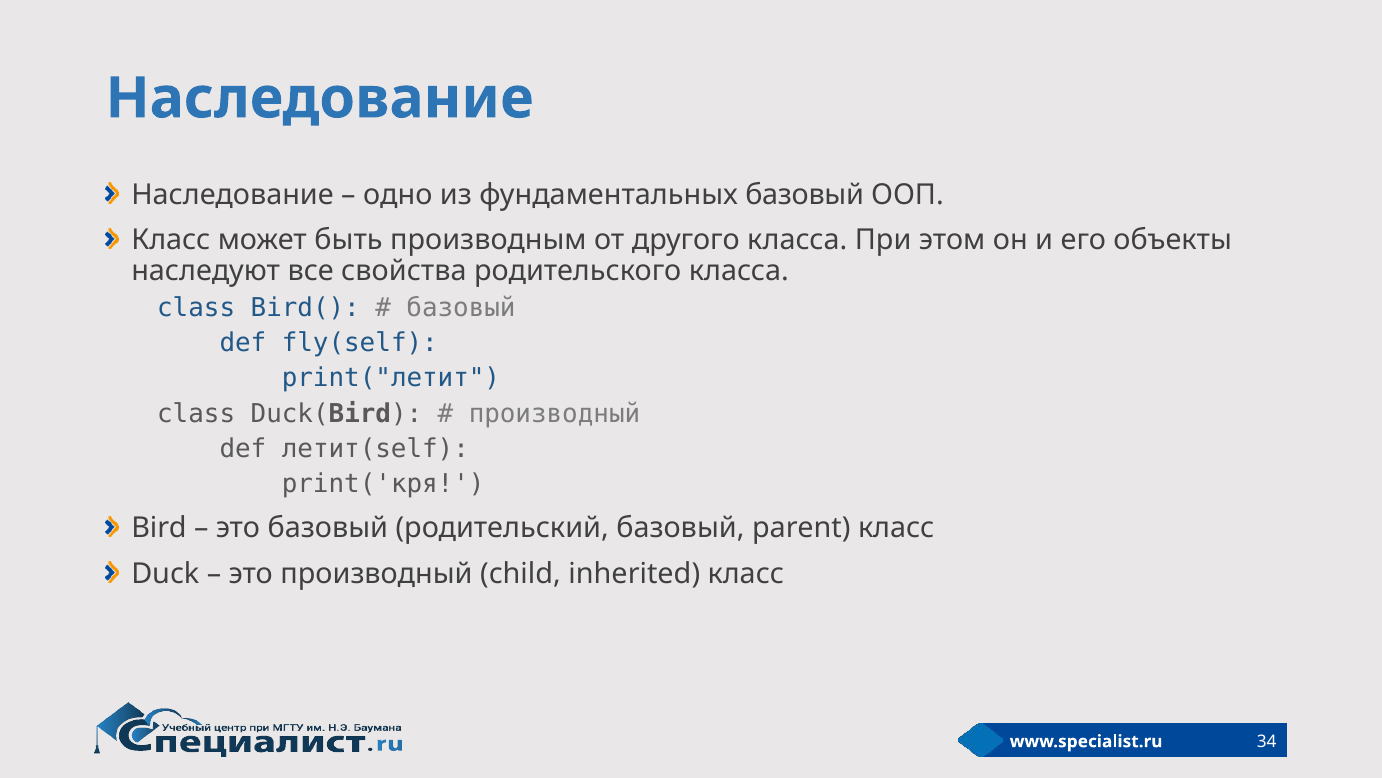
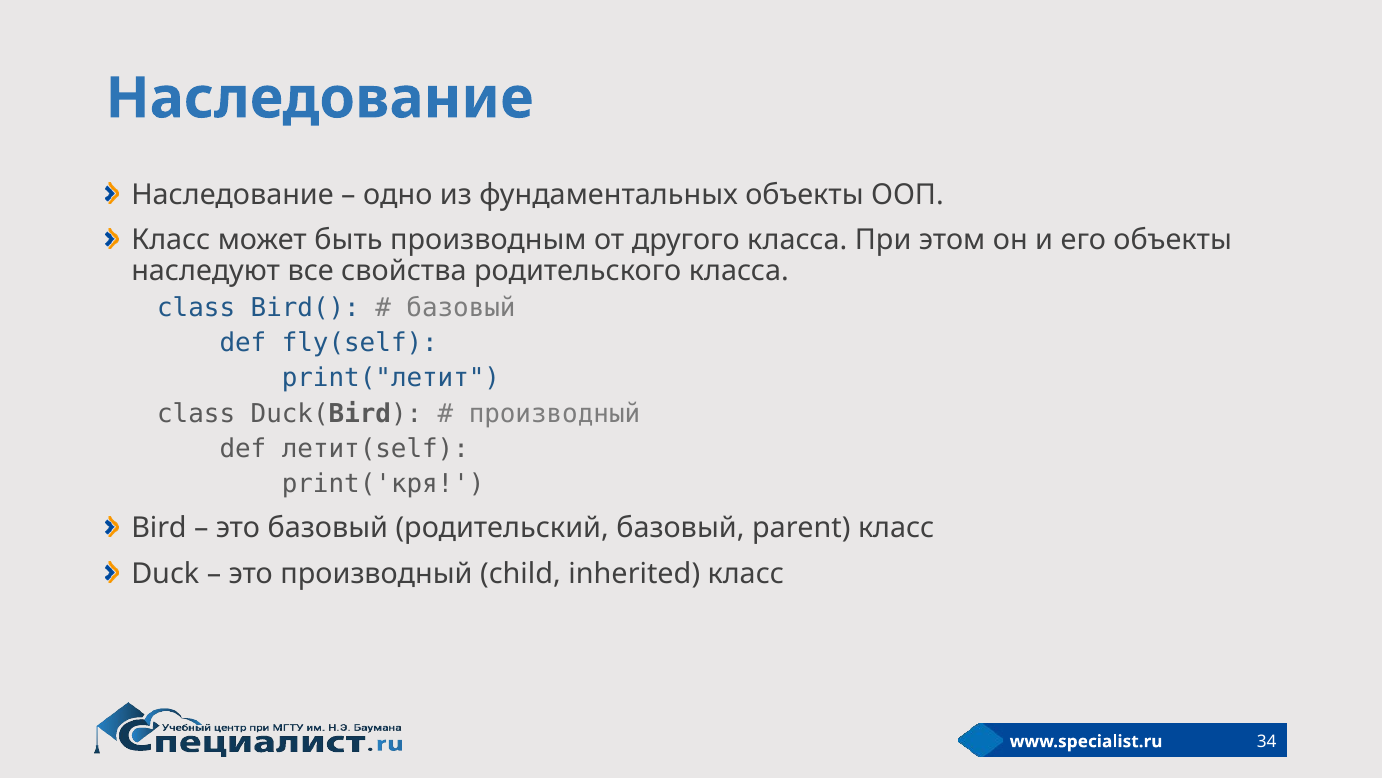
фундаментальных базовый: базовый -> объекты
